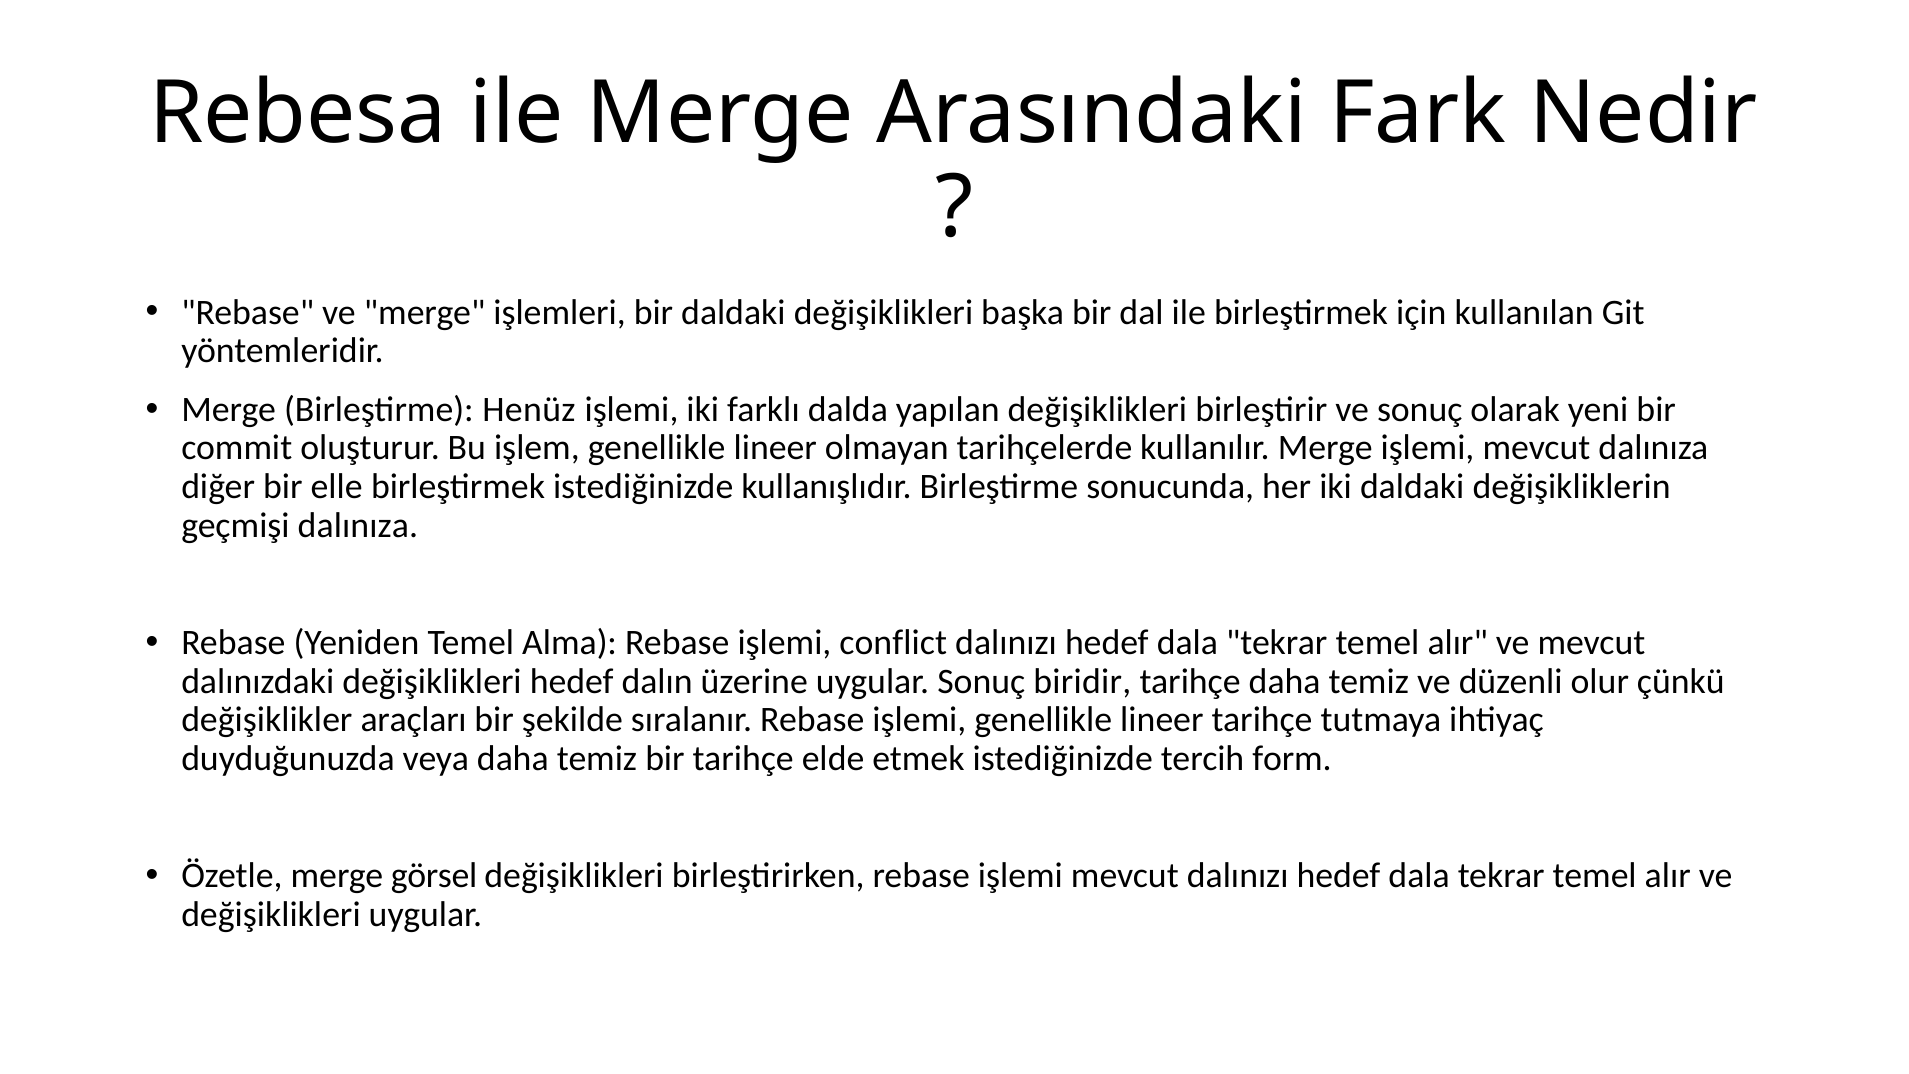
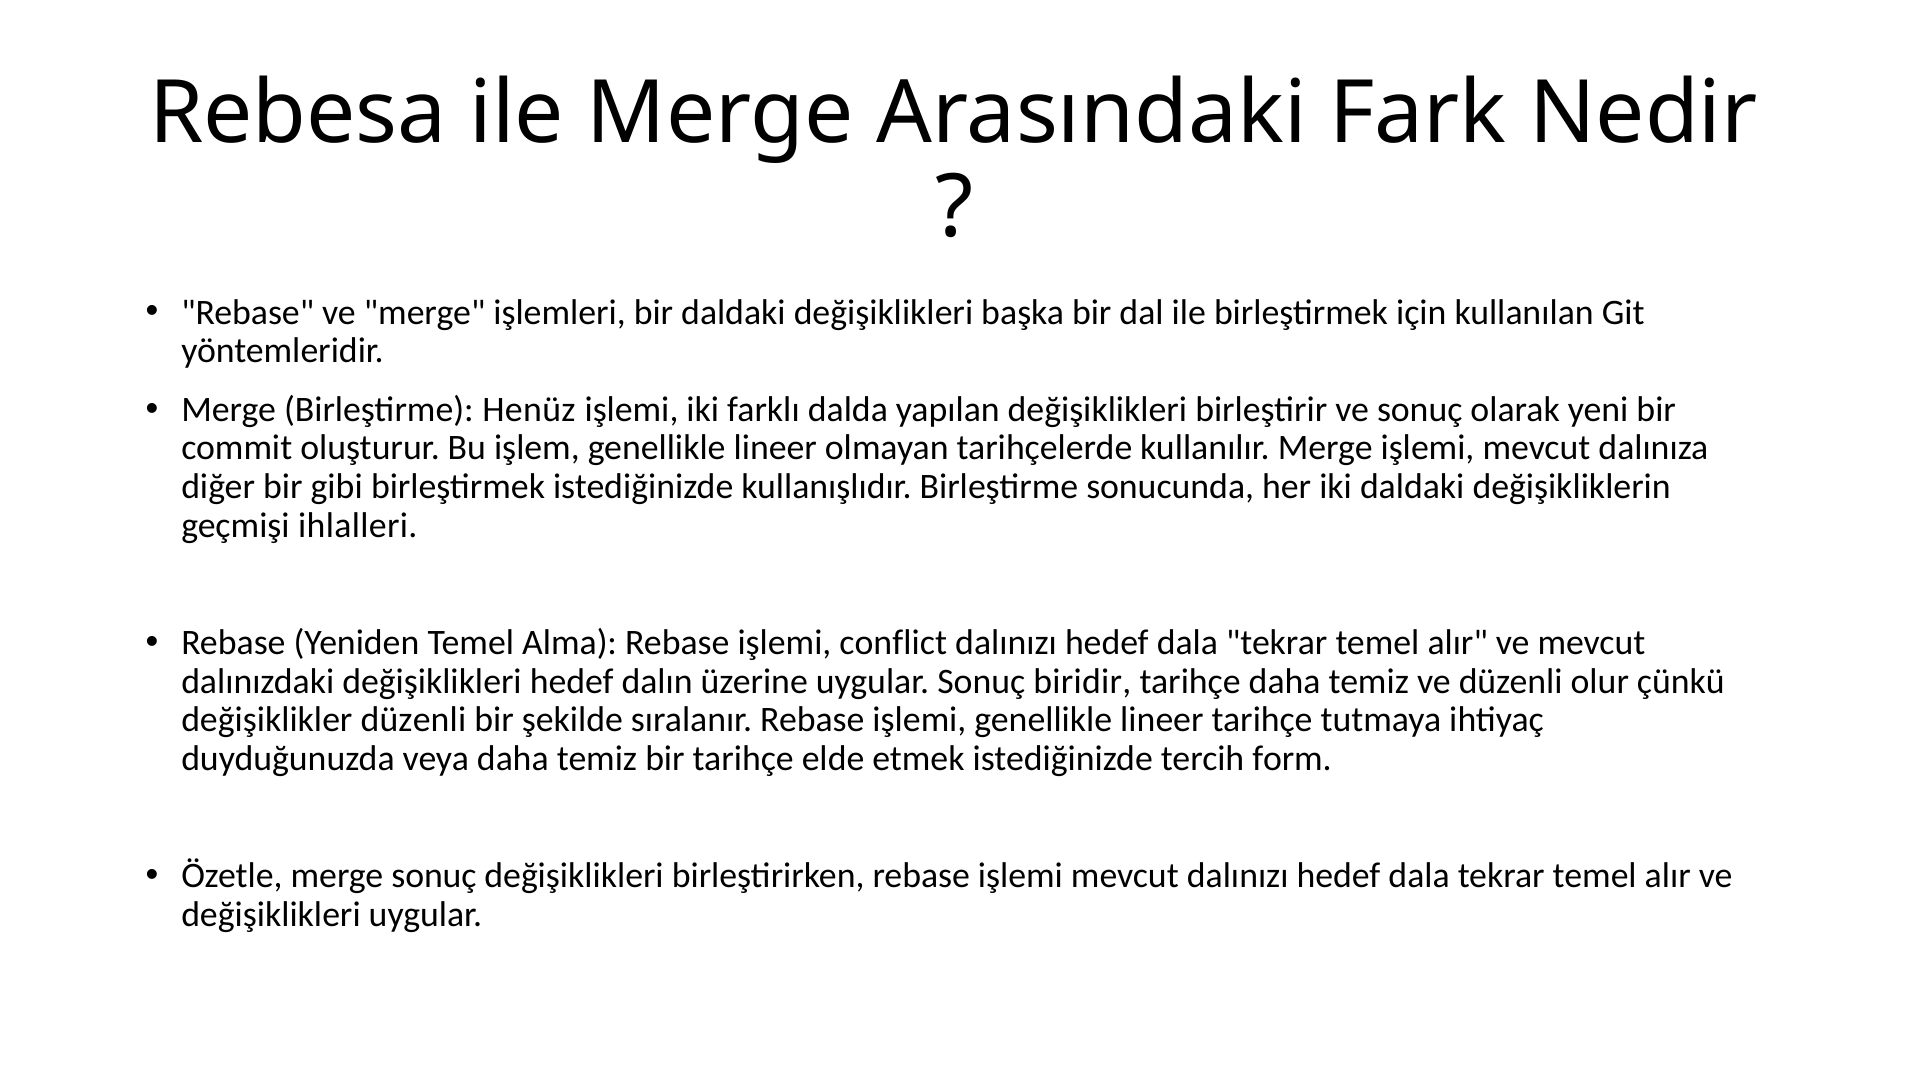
elle: elle -> gibi
geçmişi dalınıza: dalınıza -> ihlalleri
değişiklikler araçları: araçları -> düzenli
merge görsel: görsel -> sonuç
